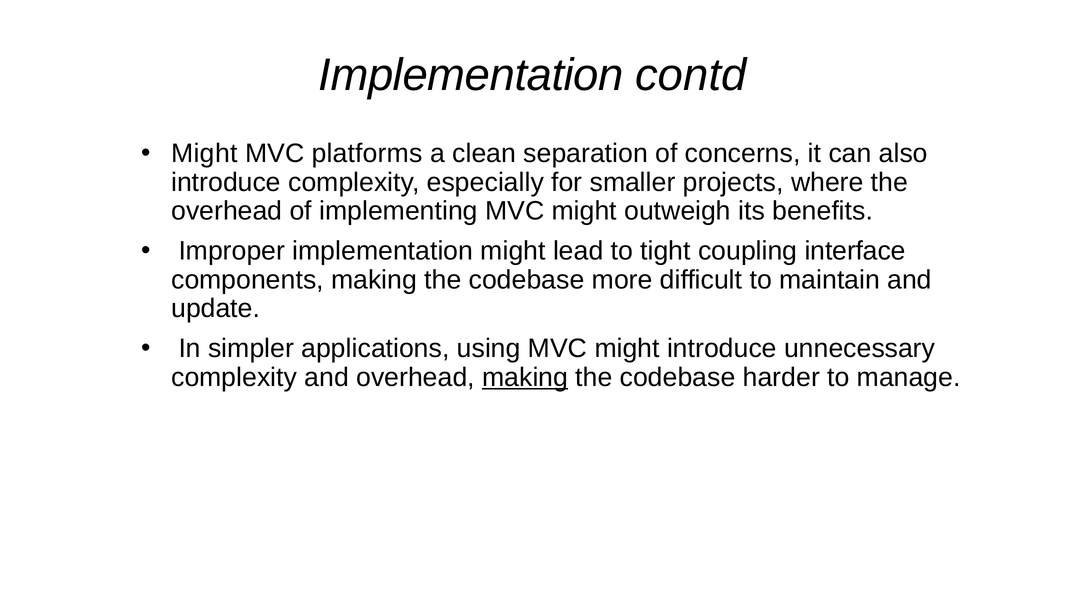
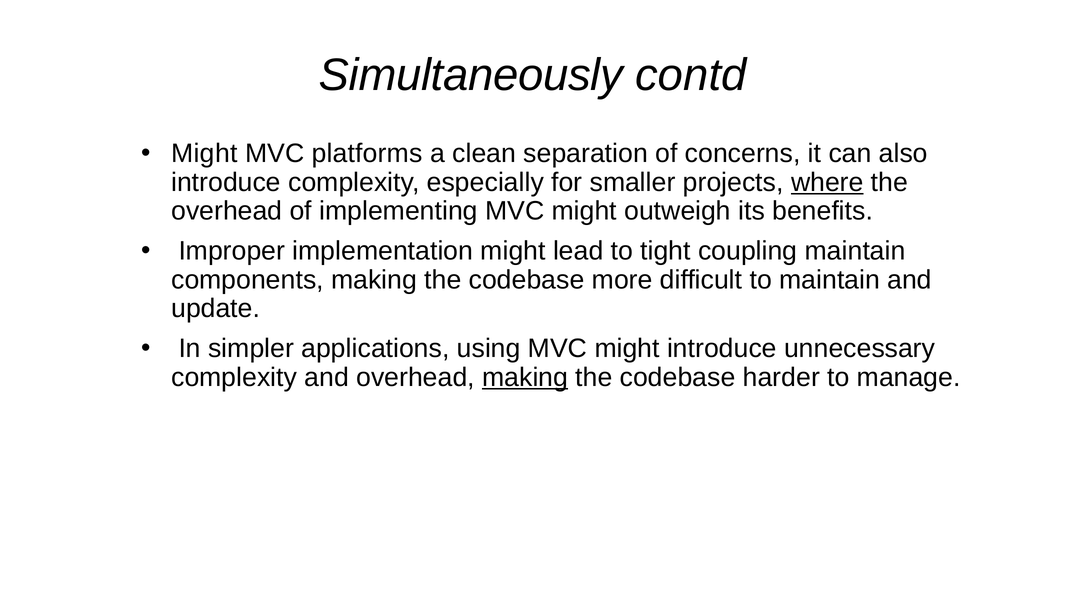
Implementation at (471, 75): Implementation -> Simultaneously
where underline: none -> present
coupling interface: interface -> maintain
